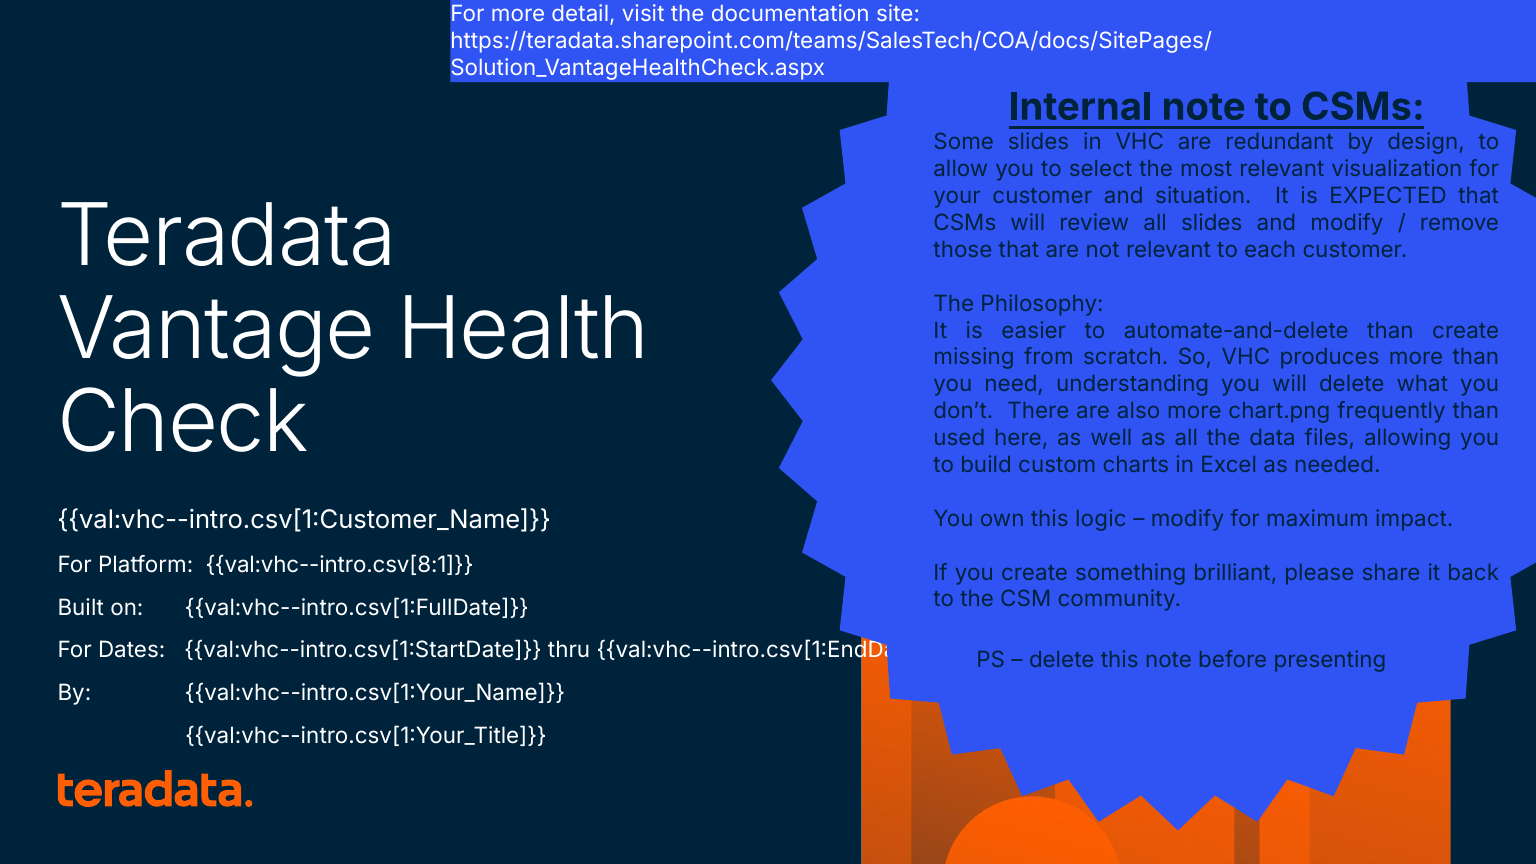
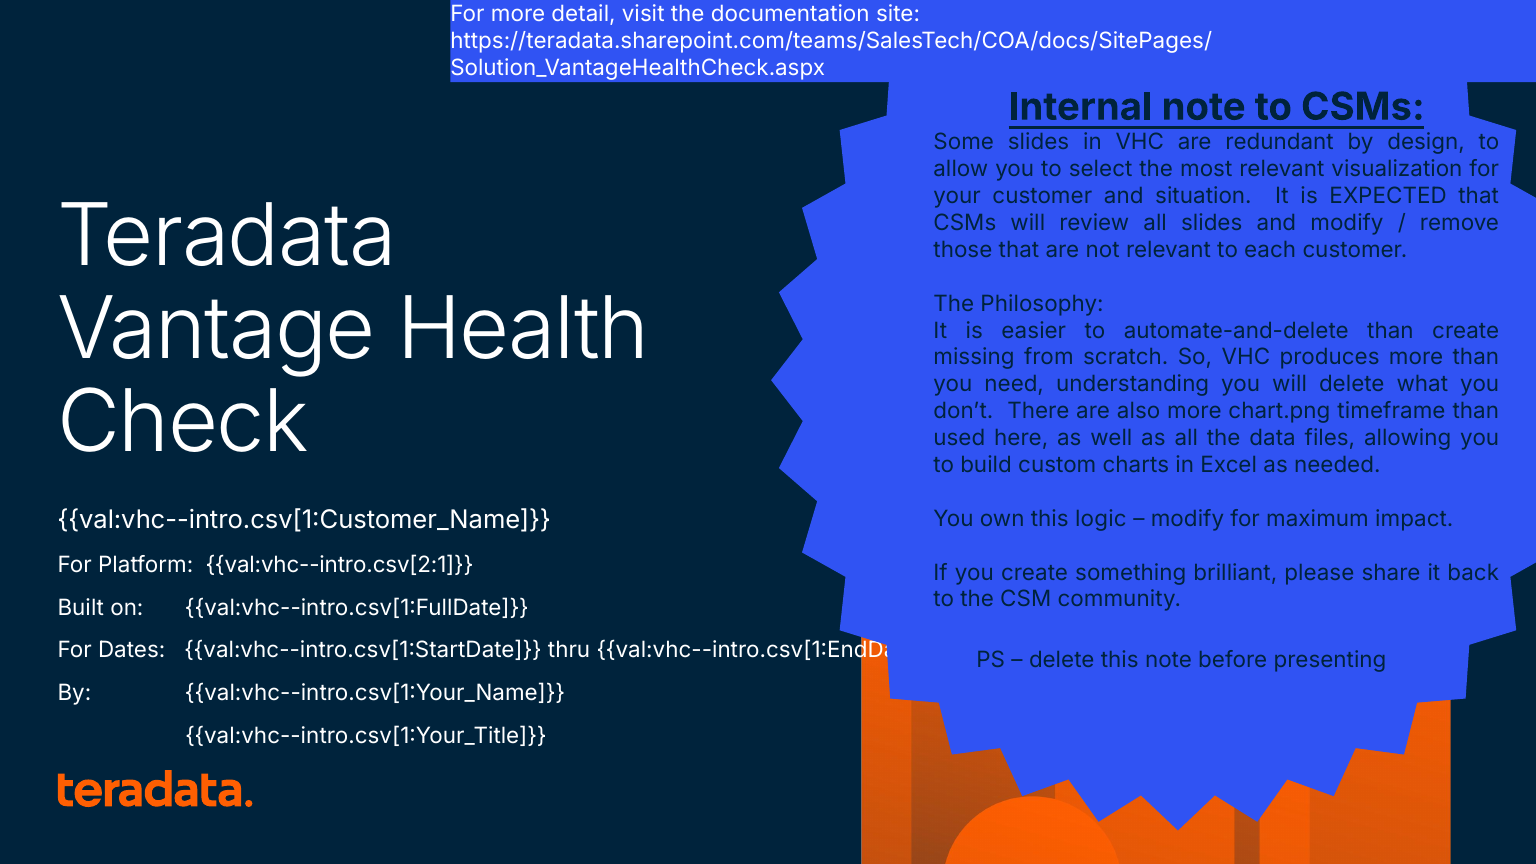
frequently: frequently -> timeframe
val:vhc--intro.csv[8:1: val:vhc--intro.csv[8:1 -> val:vhc--intro.csv[2:1
